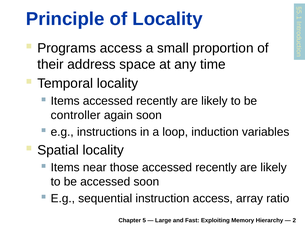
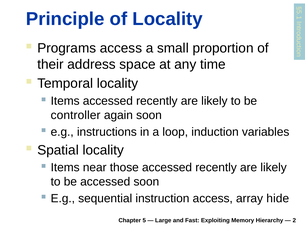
ratio: ratio -> hide
